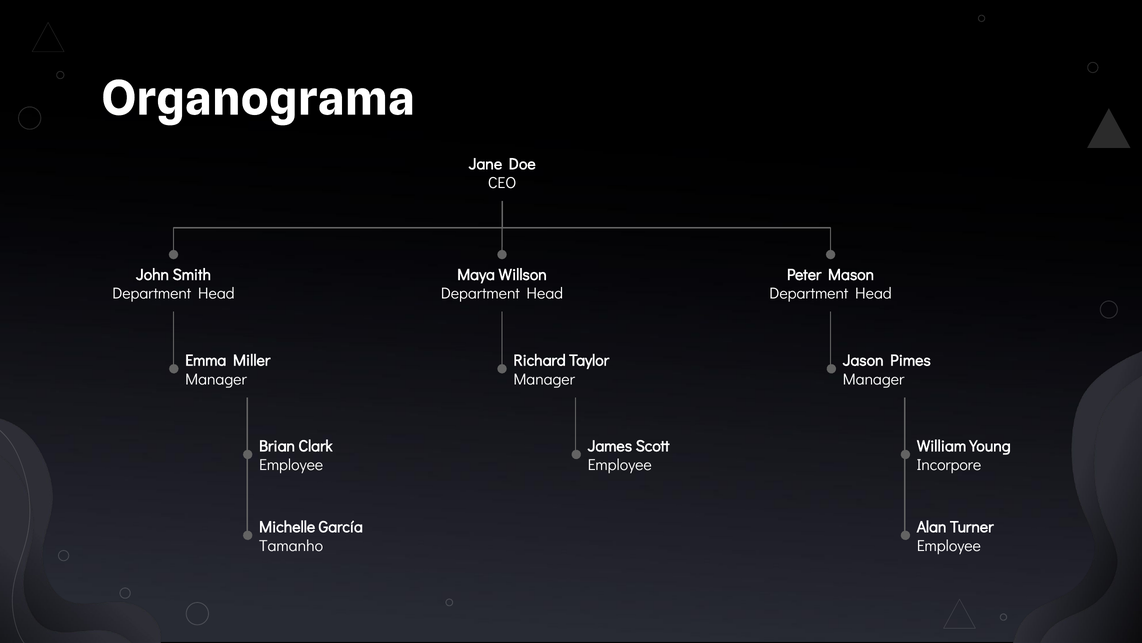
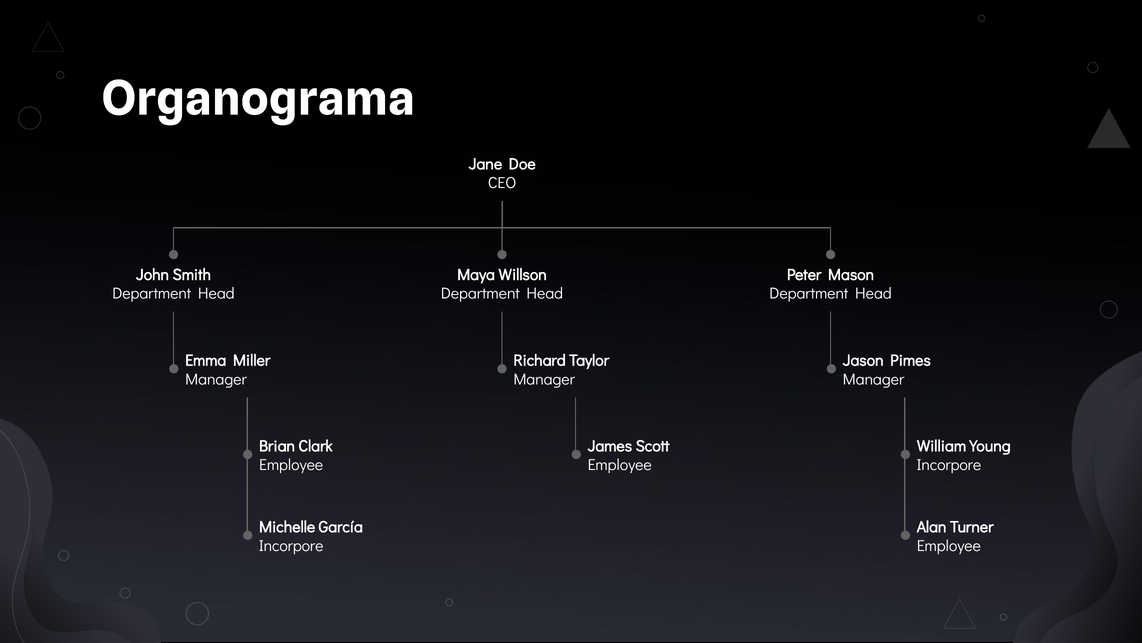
Tamanho at (291, 545): Tamanho -> Incorpore
